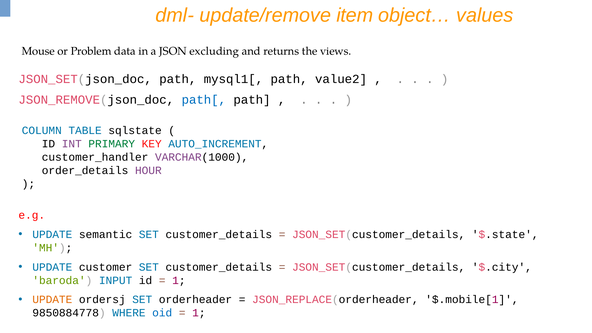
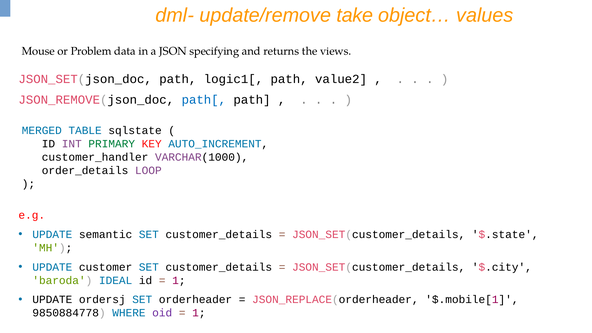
item: item -> take
excluding: excluding -> specifying
mysql1[: mysql1[ -> logic1[
COLUMN: COLUMN -> MERGED
HOUR: HOUR -> LOOP
INPUT: INPUT -> IDEAL
UPDATE at (52, 300) colour: orange -> black
oid colour: blue -> purple
